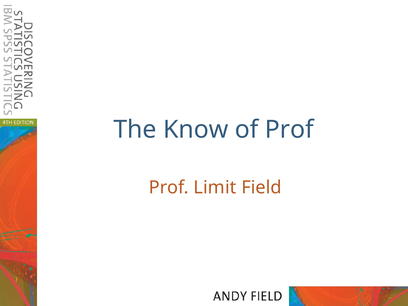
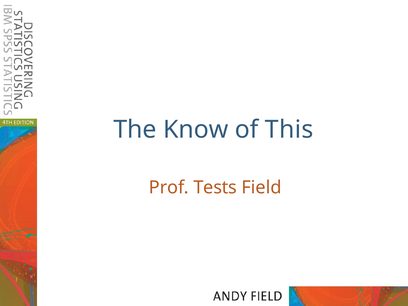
of Prof: Prof -> This
Limit: Limit -> Tests
